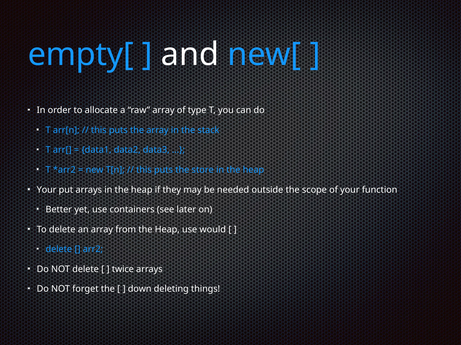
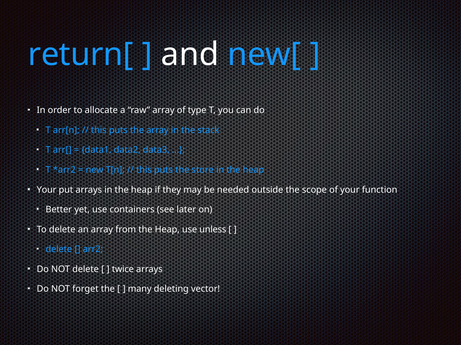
empty[: empty[ -> return[
would: would -> unless
down: down -> many
things: things -> vector
